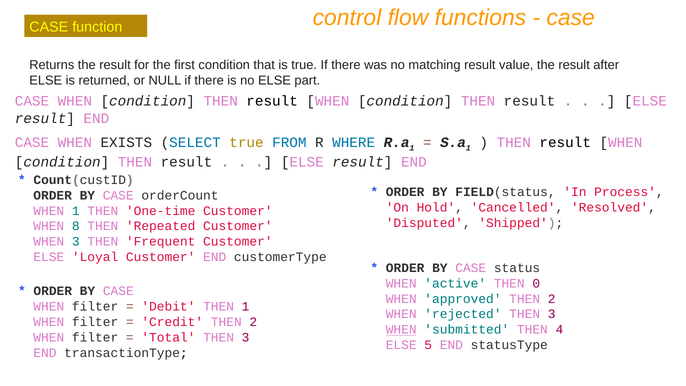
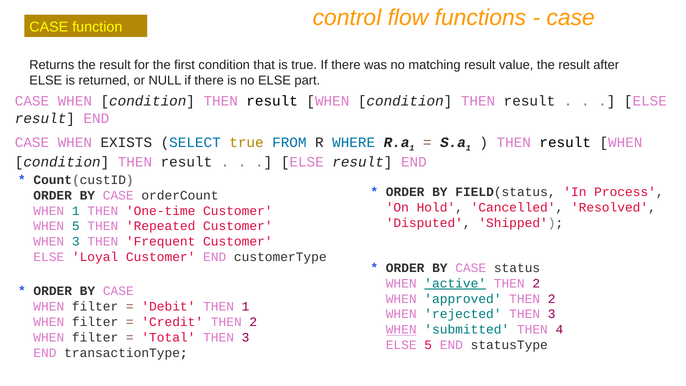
WHEN 8: 8 -> 5
active underline: none -> present
0 at (536, 283): 0 -> 2
